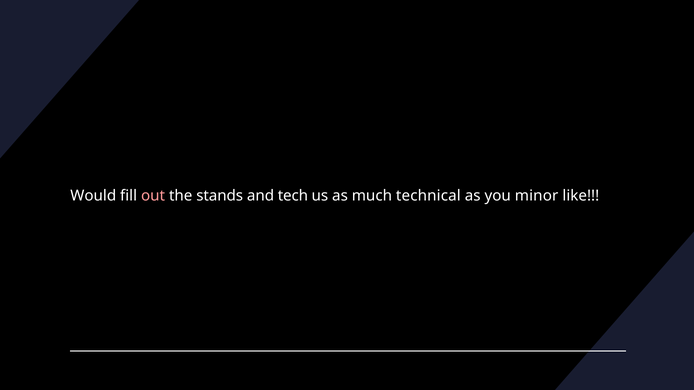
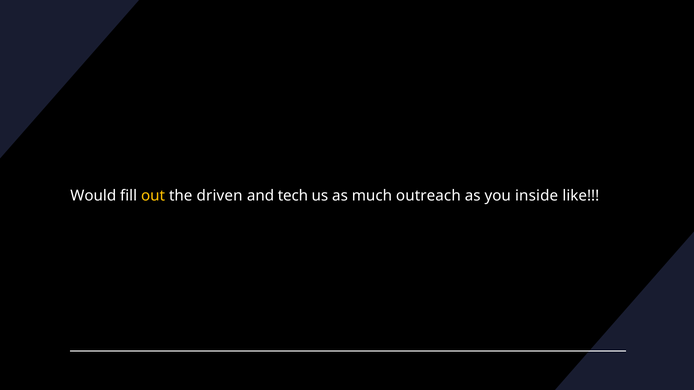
out colour: pink -> yellow
stands: stands -> driven
technical: technical -> outreach
minor: minor -> inside
